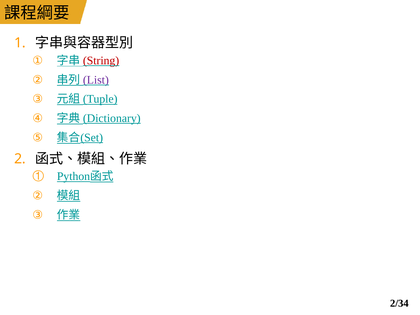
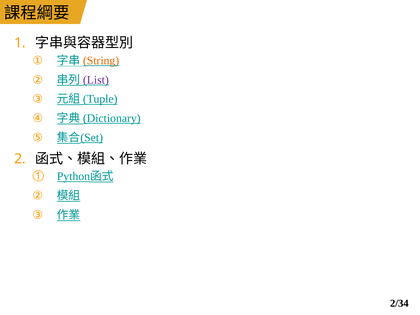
String colour: red -> orange
